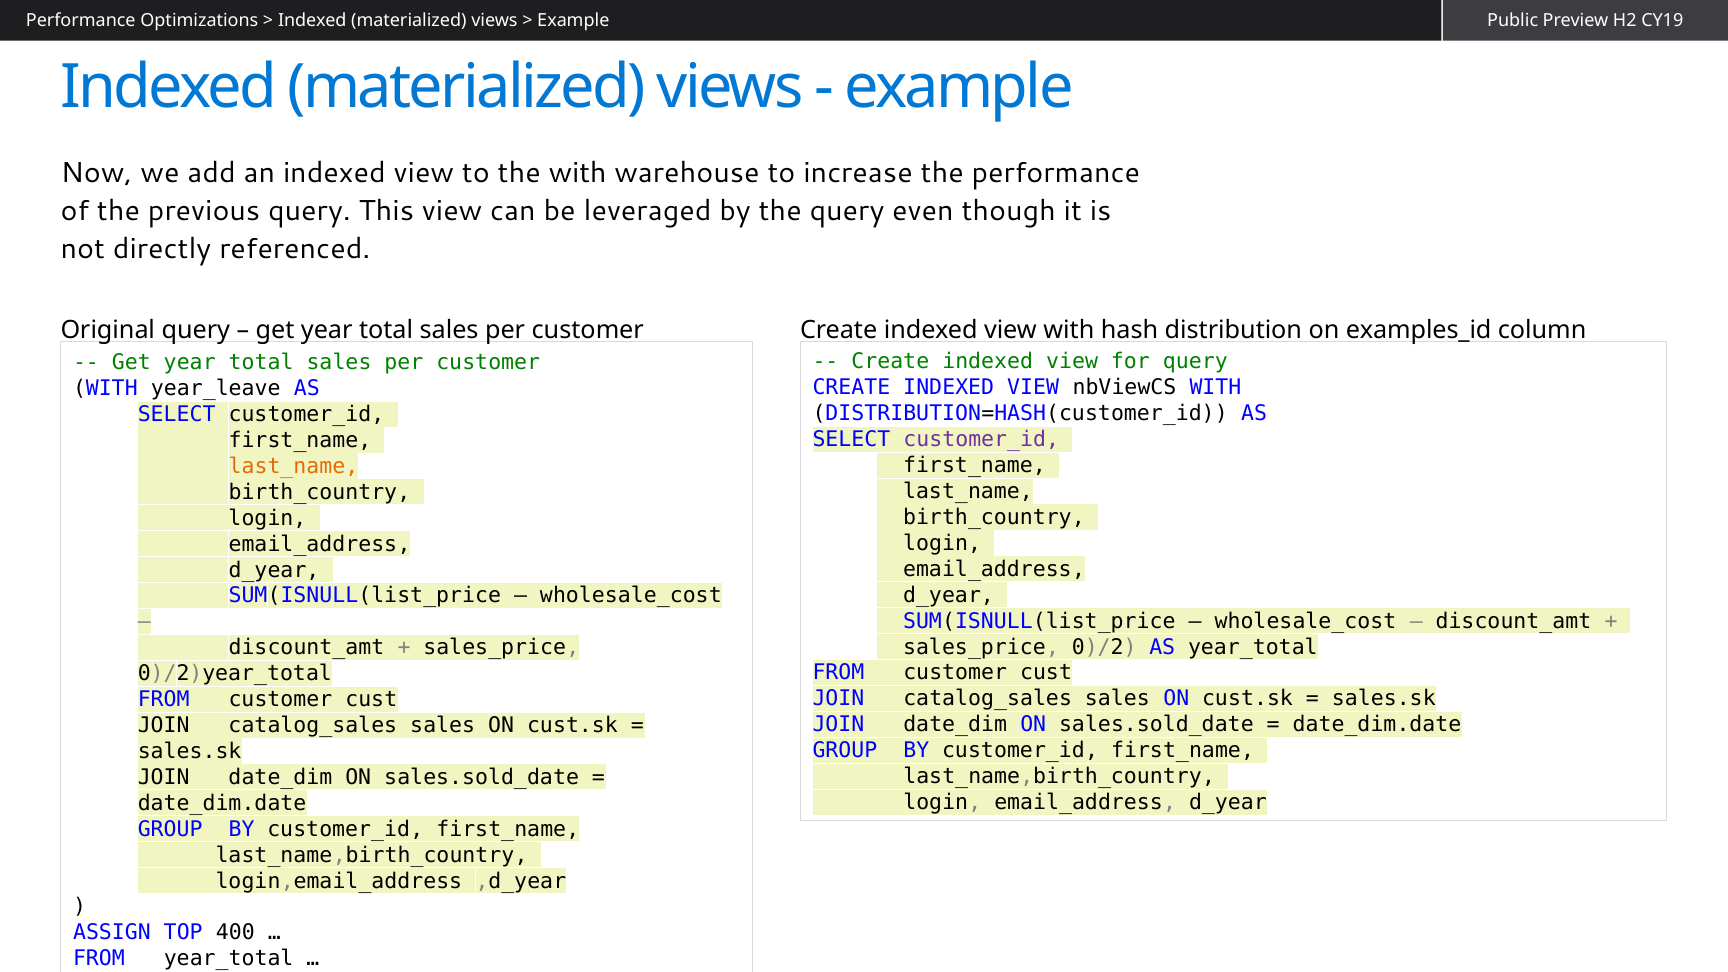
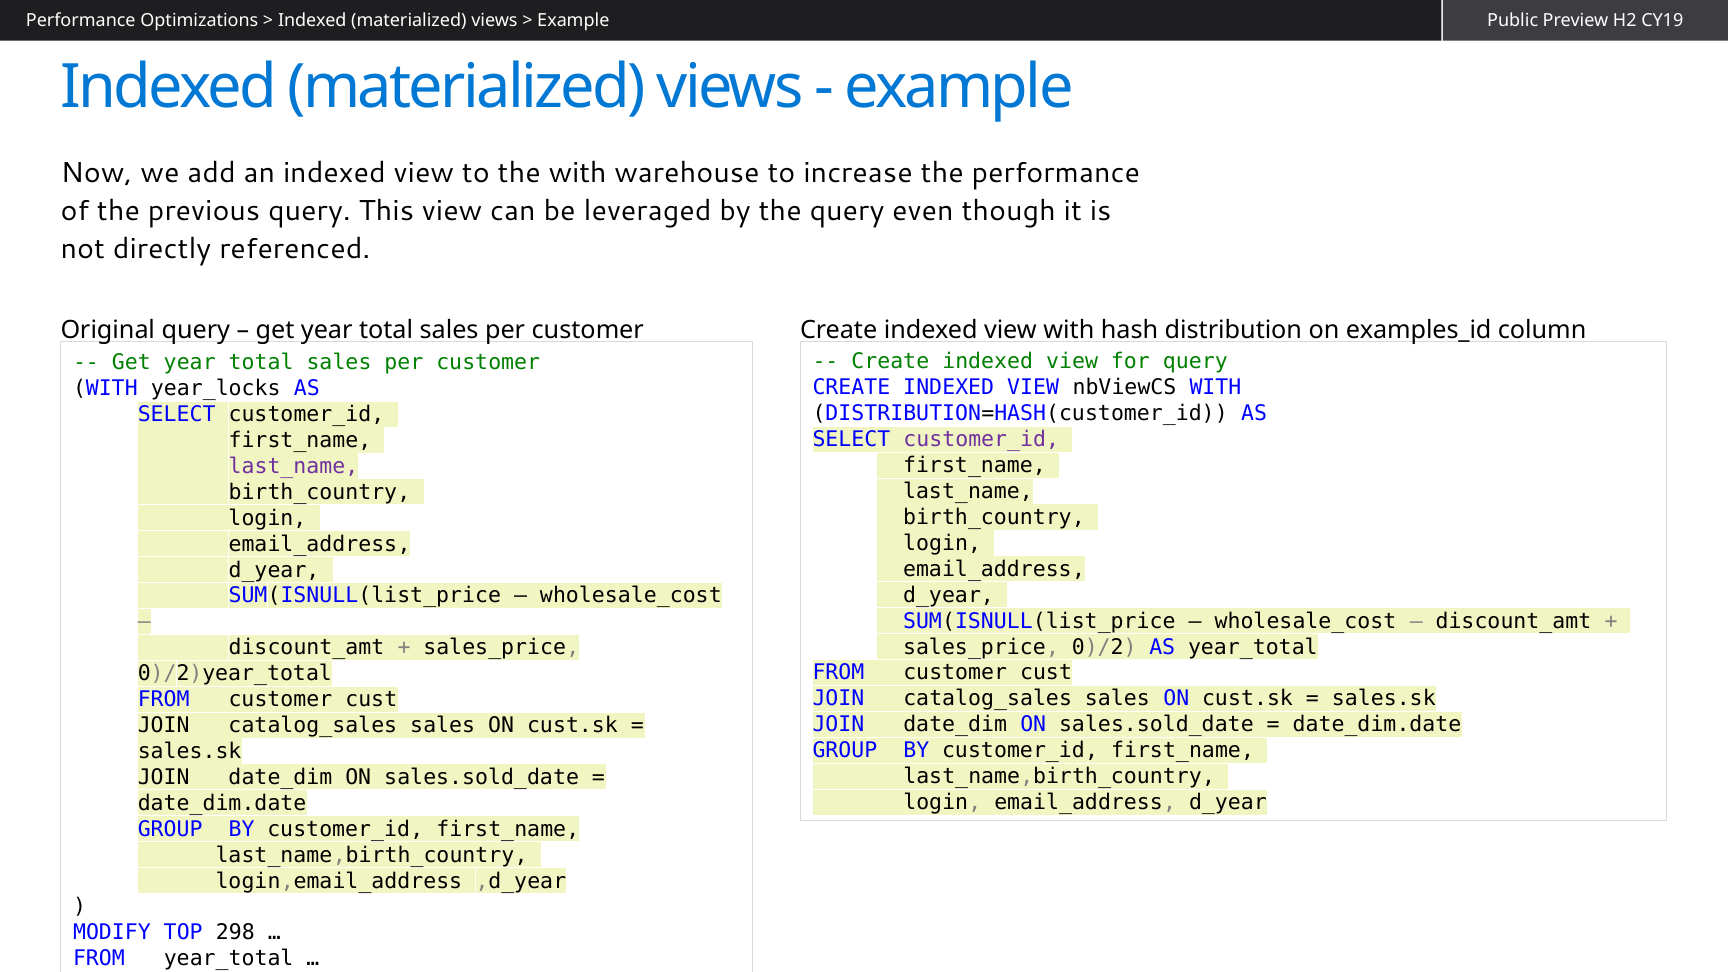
year_leave: year_leave -> year_locks
last_name at (293, 466) colour: orange -> purple
ASSIGN: ASSIGN -> MODIFY
400: 400 -> 298
